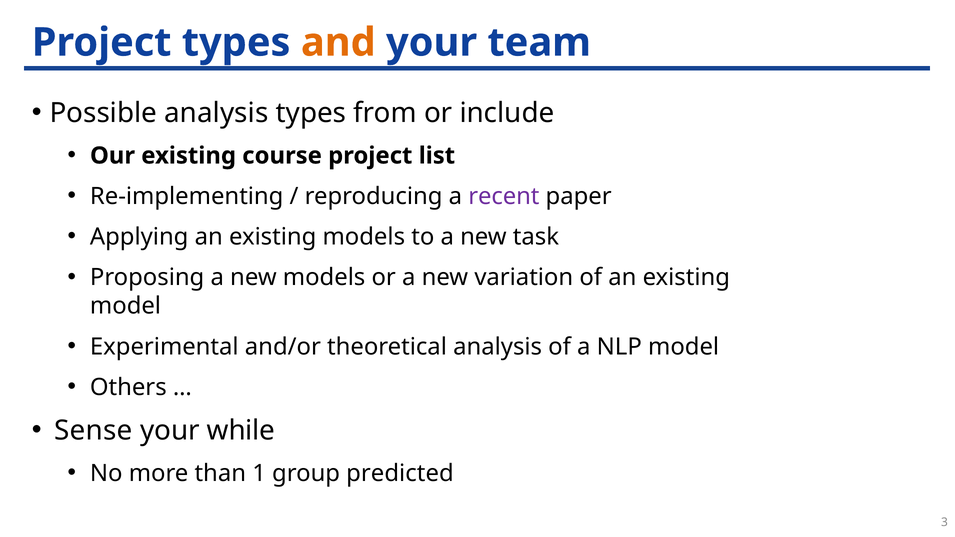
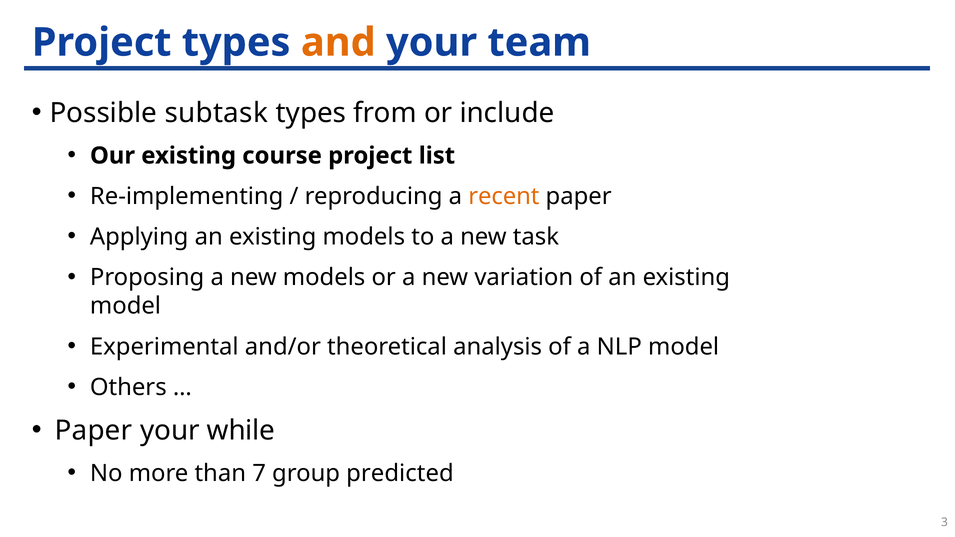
Possible analysis: analysis -> subtask
recent colour: purple -> orange
Sense at (94, 431): Sense -> Paper
1: 1 -> 7
